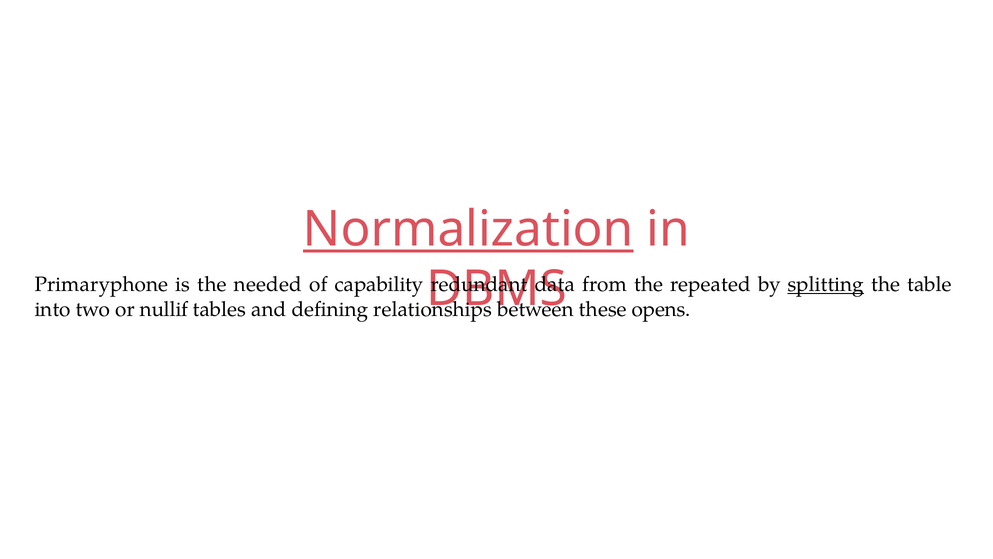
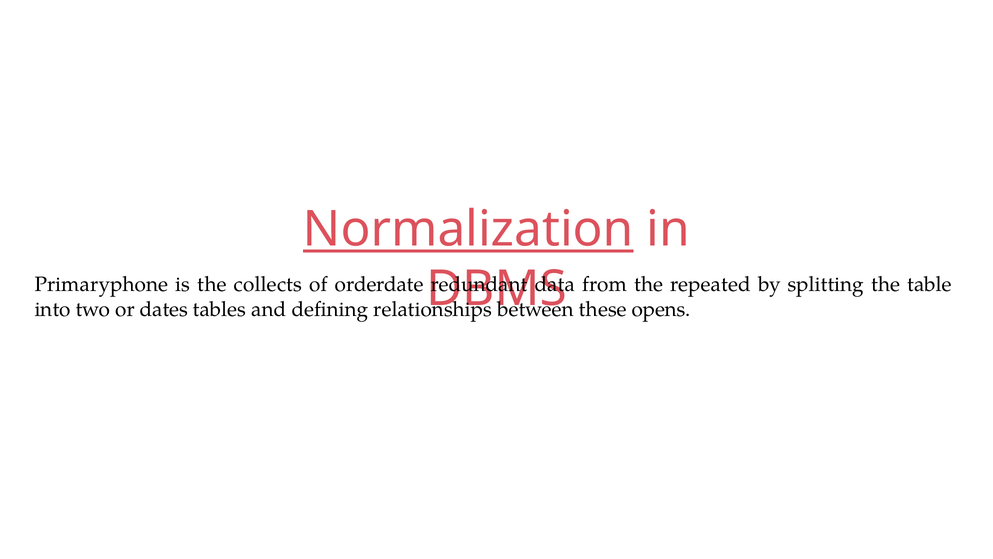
needed: needed -> collects
capability: capability -> orderdate
splitting underline: present -> none
nullif: nullif -> dates
